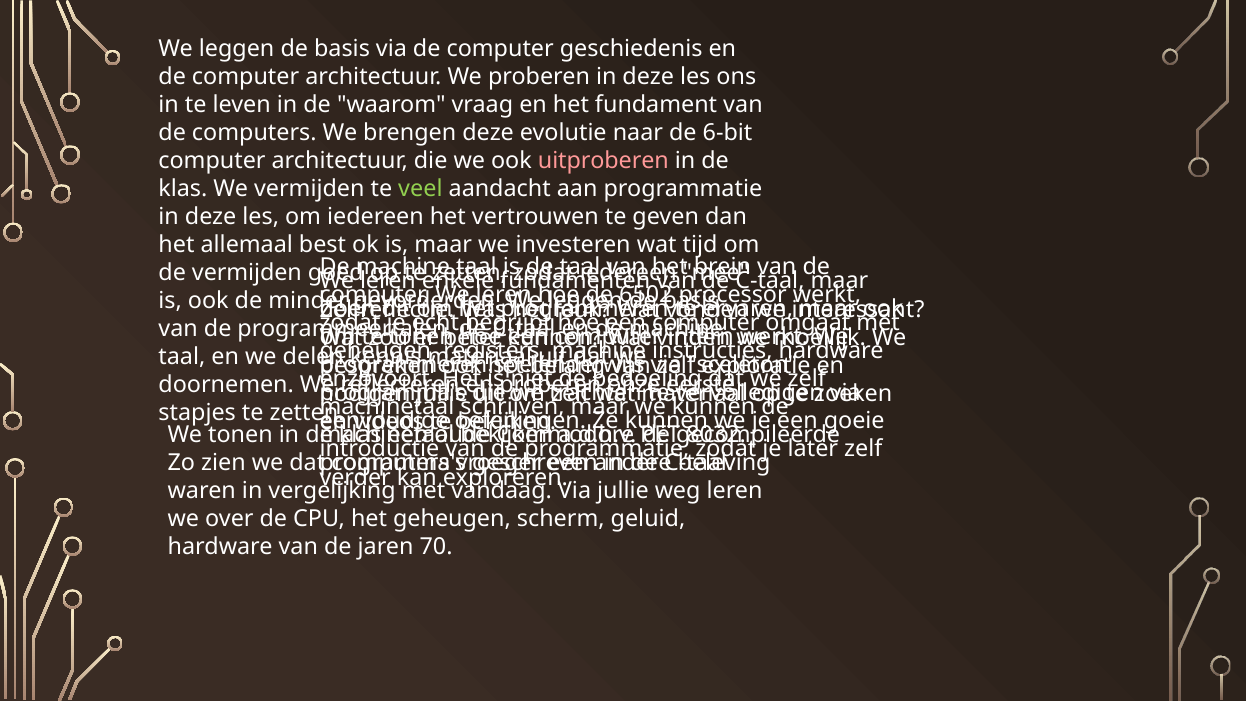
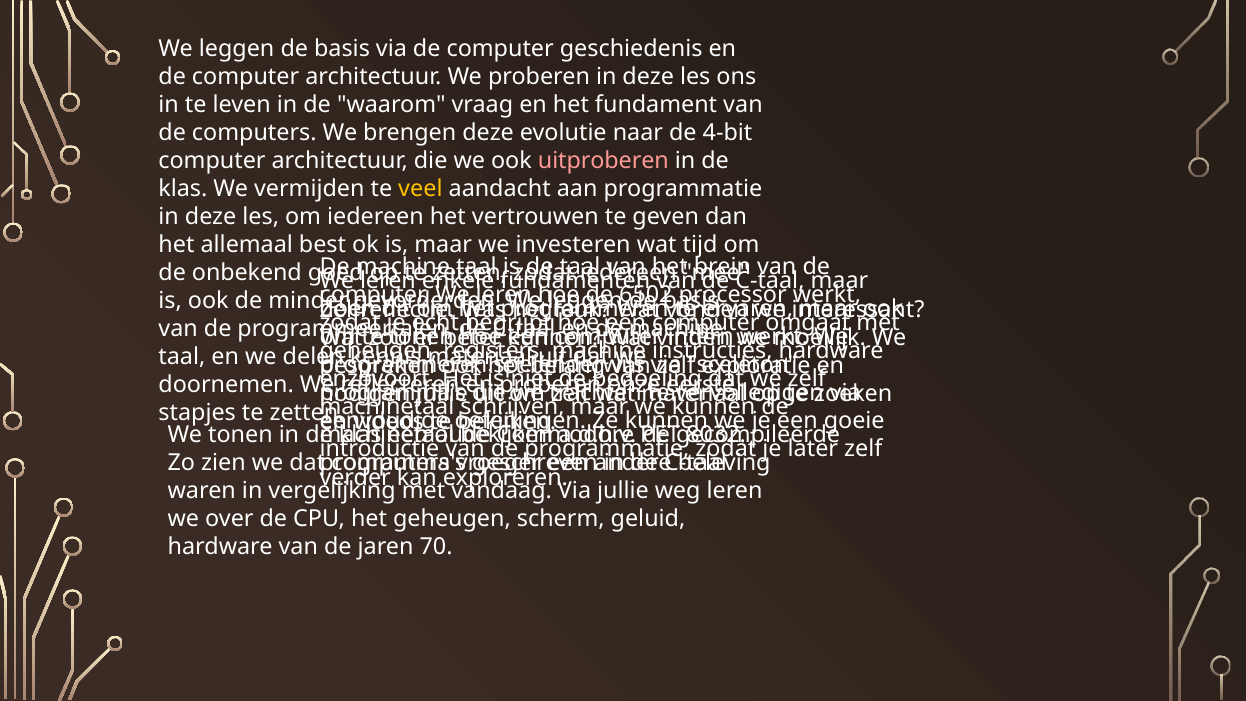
6-bit: 6-bit -> 4-bit
veel colour: light green -> yellow
de vermijden: vermijden -> onbekend
